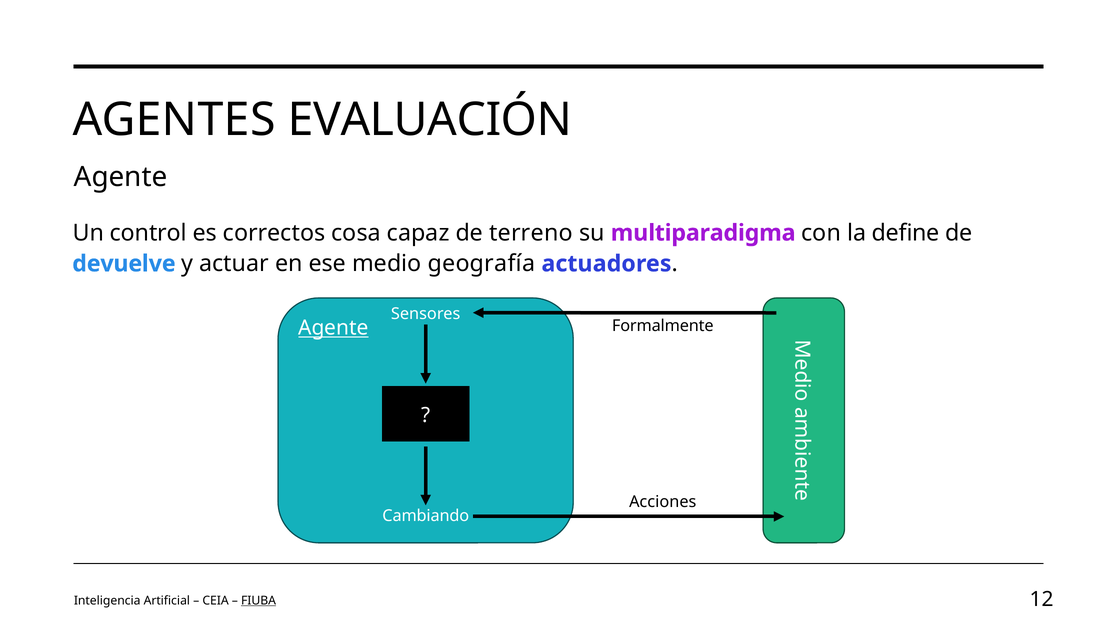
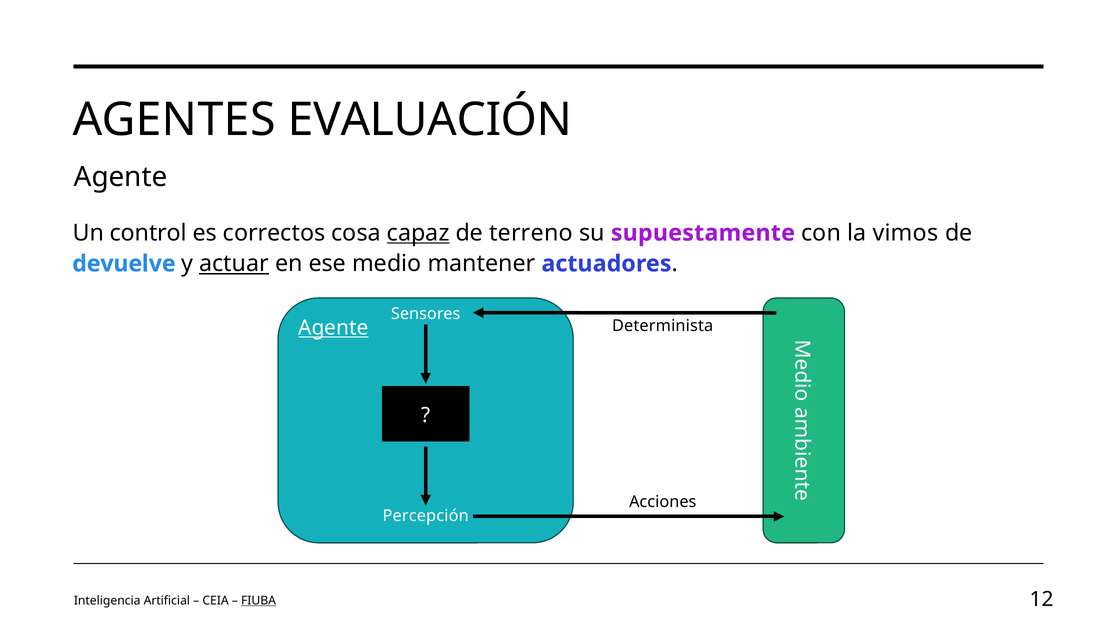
capaz underline: none -> present
multiparadigma: multiparadigma -> supuestamente
define: define -> vimos
actuar underline: none -> present
geografía: geografía -> mantener
Formalmente: Formalmente -> Determinista
Cambiando: Cambiando -> Percepción
